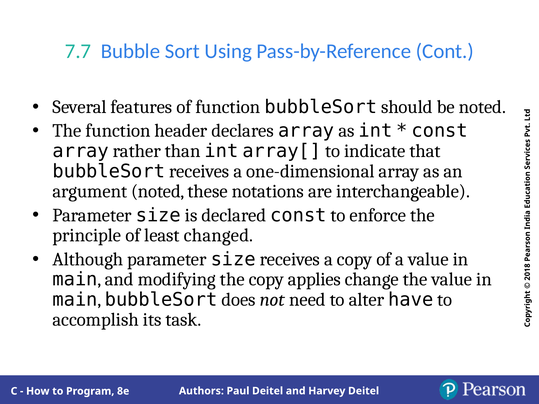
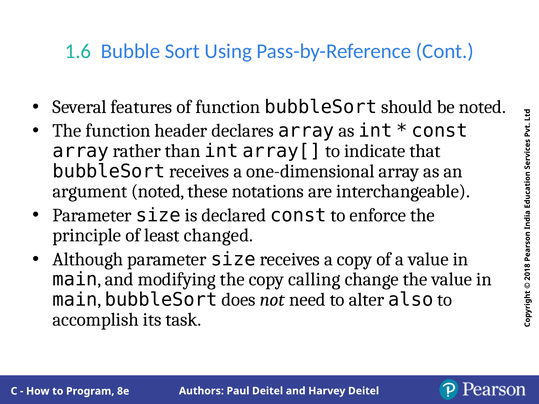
7.7: 7.7 -> 1.6
applies: applies -> calling
have: have -> also
